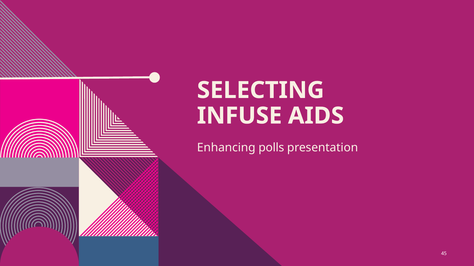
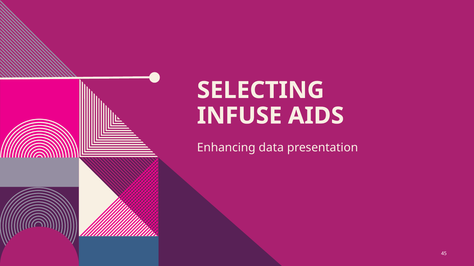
polls: polls -> data
